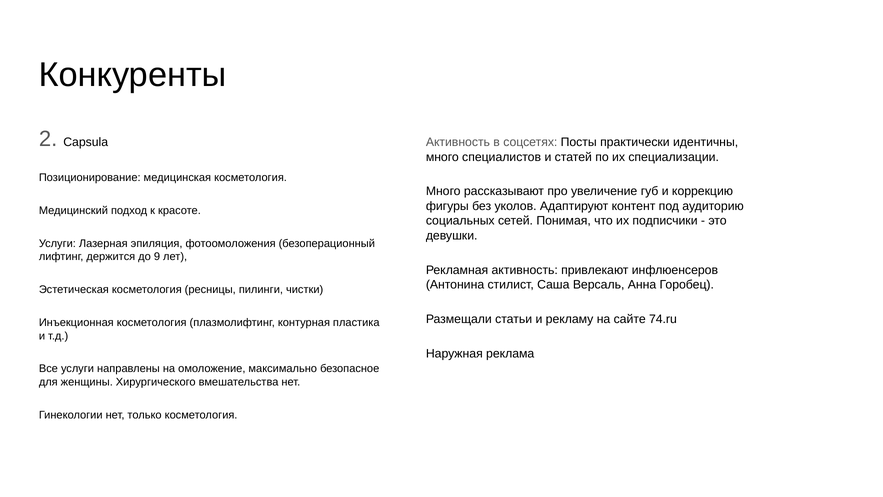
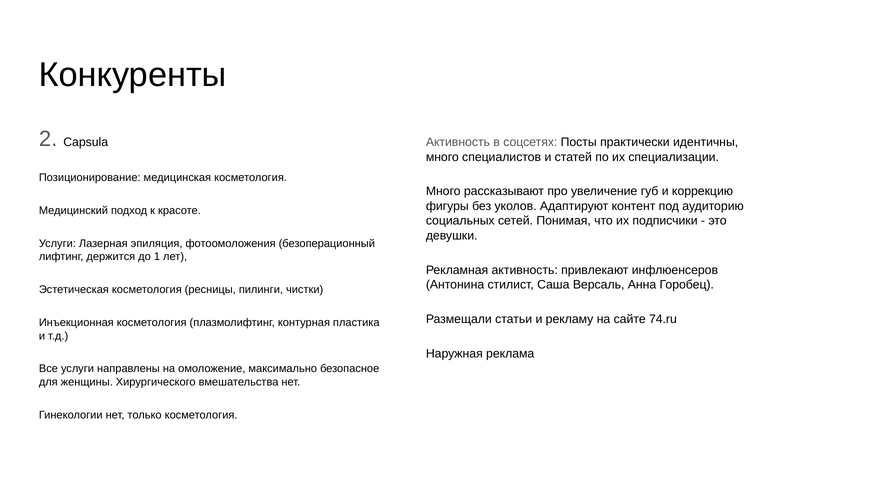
9: 9 -> 1
